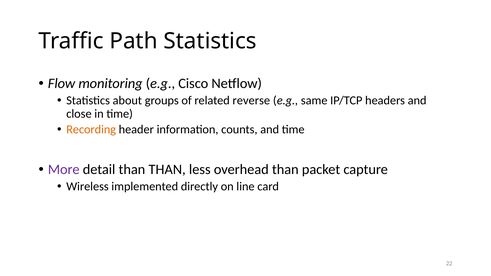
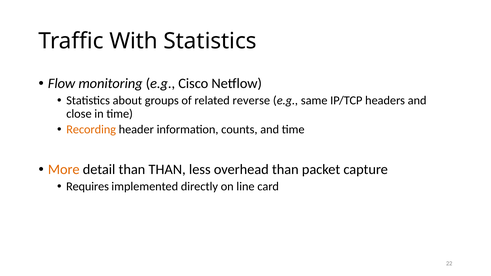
Path: Path -> With
More colour: purple -> orange
Wireless: Wireless -> Requires
